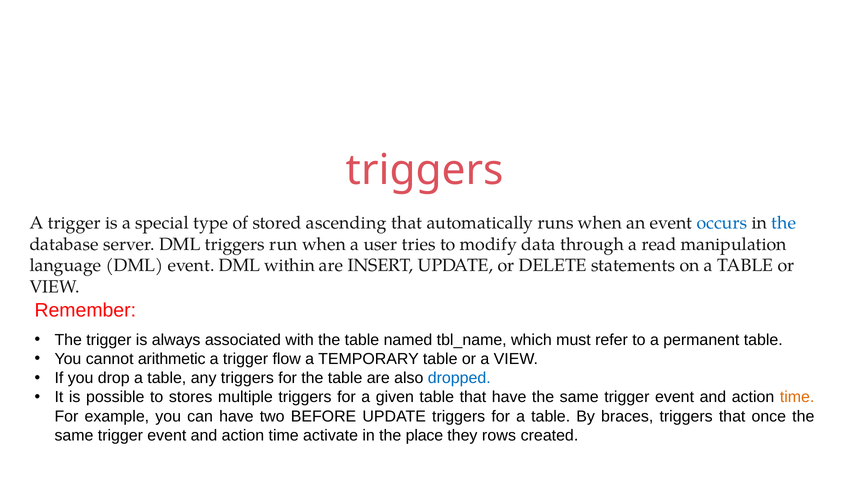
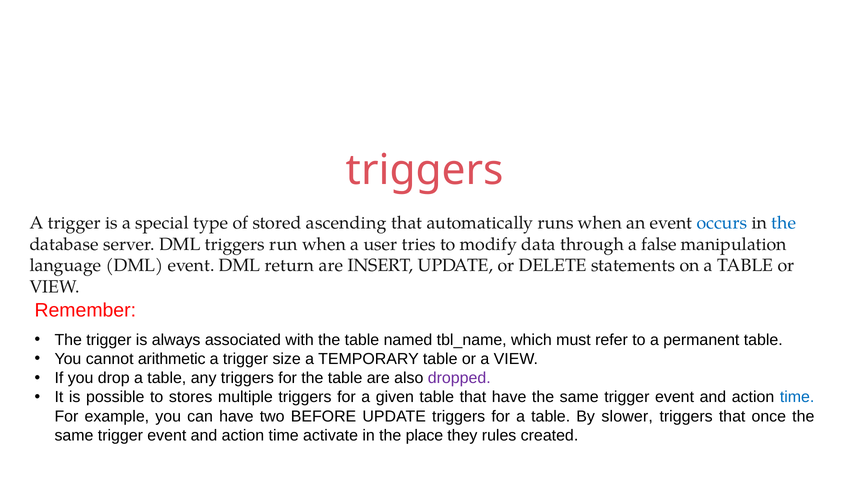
read: read -> false
within: within -> return
flow: flow -> size
dropped colour: blue -> purple
time at (797, 397) colour: orange -> blue
braces: braces -> slower
rows: rows -> rules
